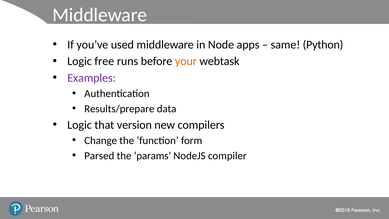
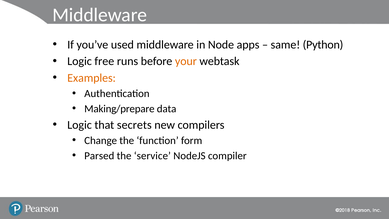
Examples colour: purple -> orange
Results/prepare: Results/prepare -> Making/prepare
version: version -> secrets
params: params -> service
